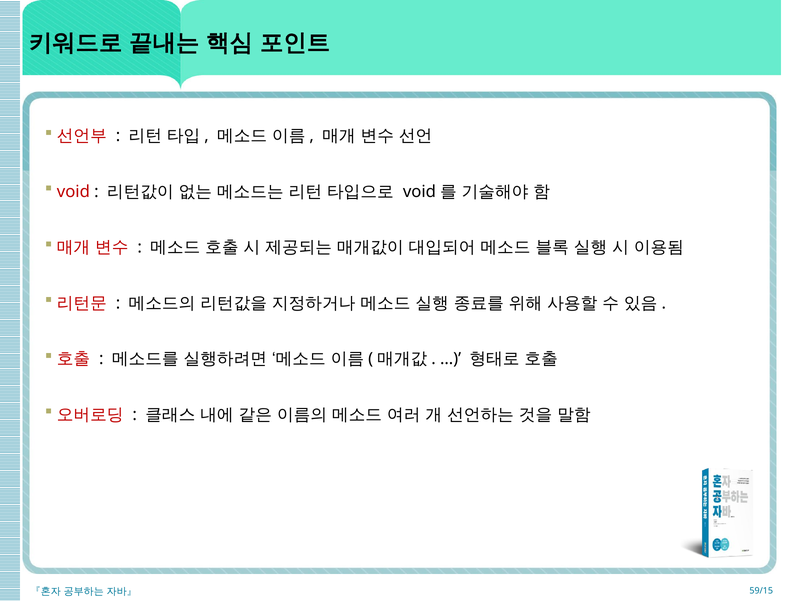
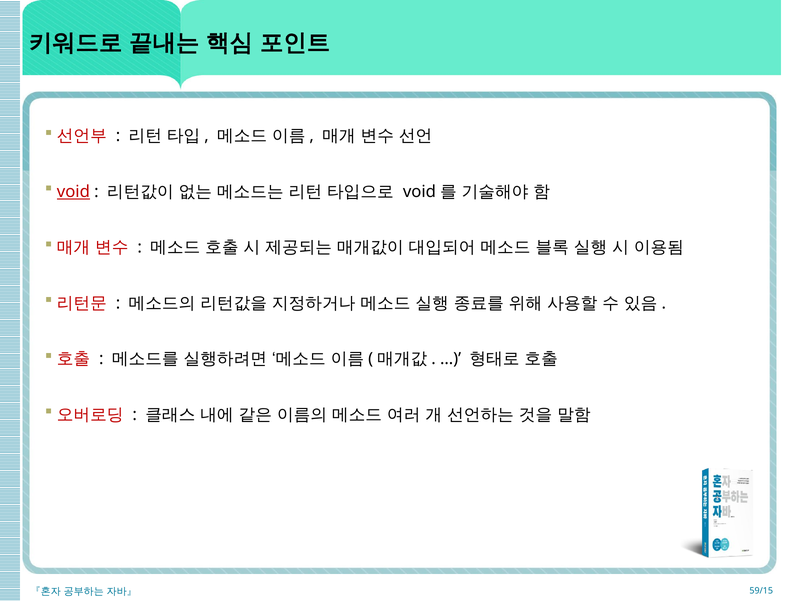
void underline: none -> present
